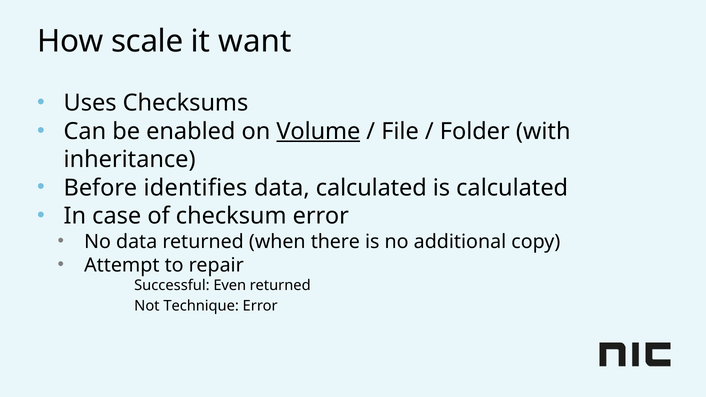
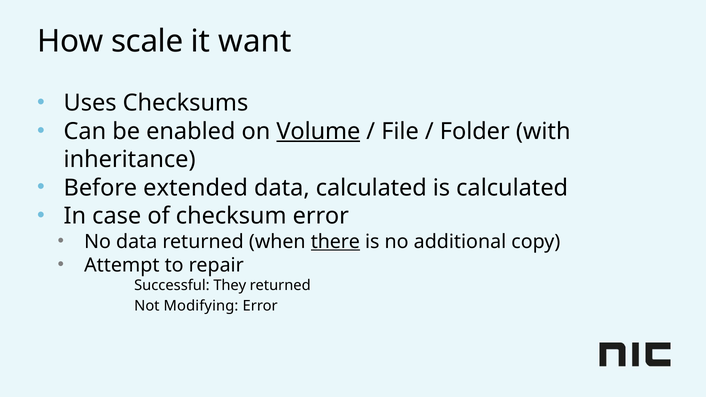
identifies: identifies -> extended
there underline: none -> present
Even: Even -> They
Technique: Technique -> Modifying
